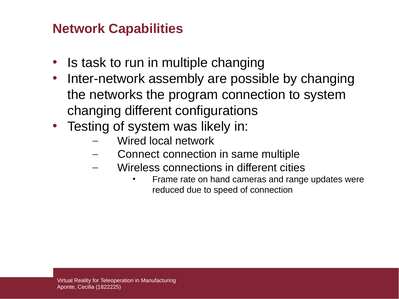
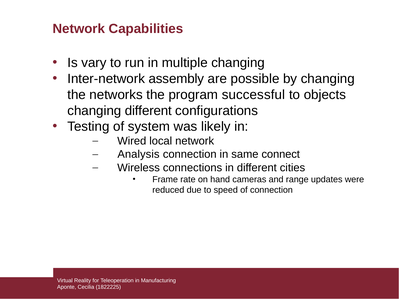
task: task -> vary
program connection: connection -> successful
to system: system -> objects
Connect: Connect -> Analysis
same multiple: multiple -> connect
